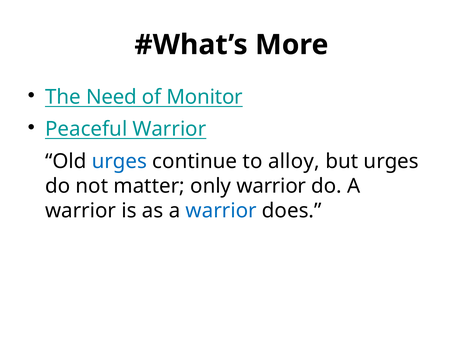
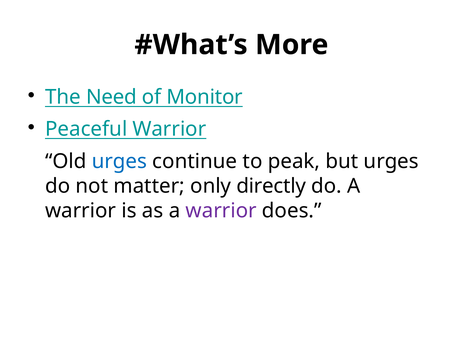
alloy: alloy -> peak
only warrior: warrior -> directly
warrior at (221, 211) colour: blue -> purple
